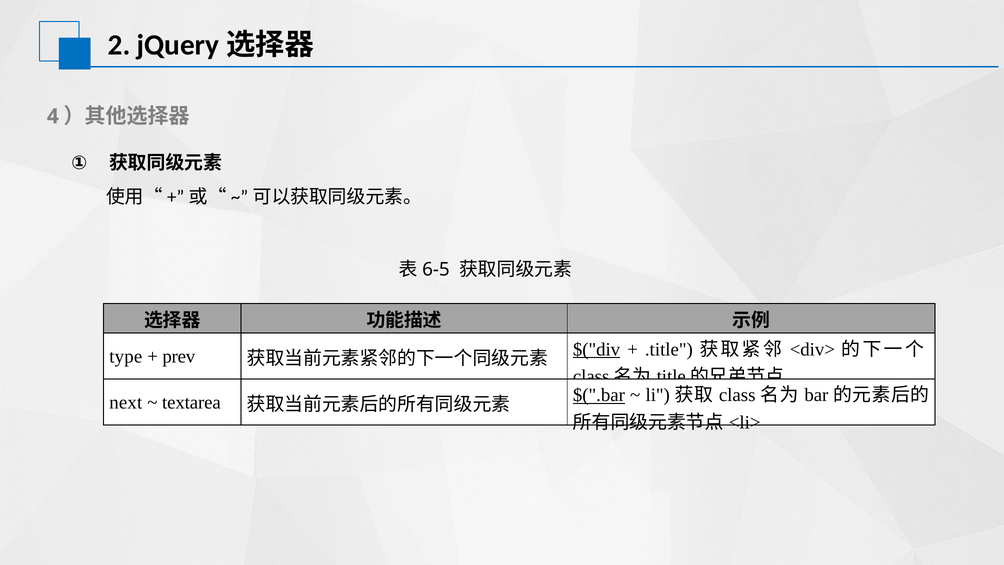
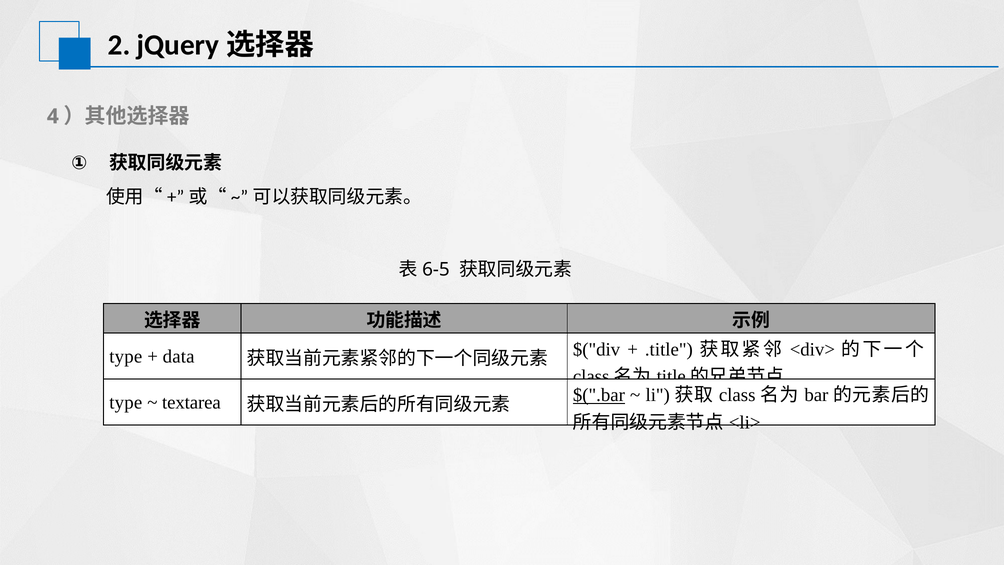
$("div underline: present -> none
prev: prev -> data
next at (126, 402): next -> type
